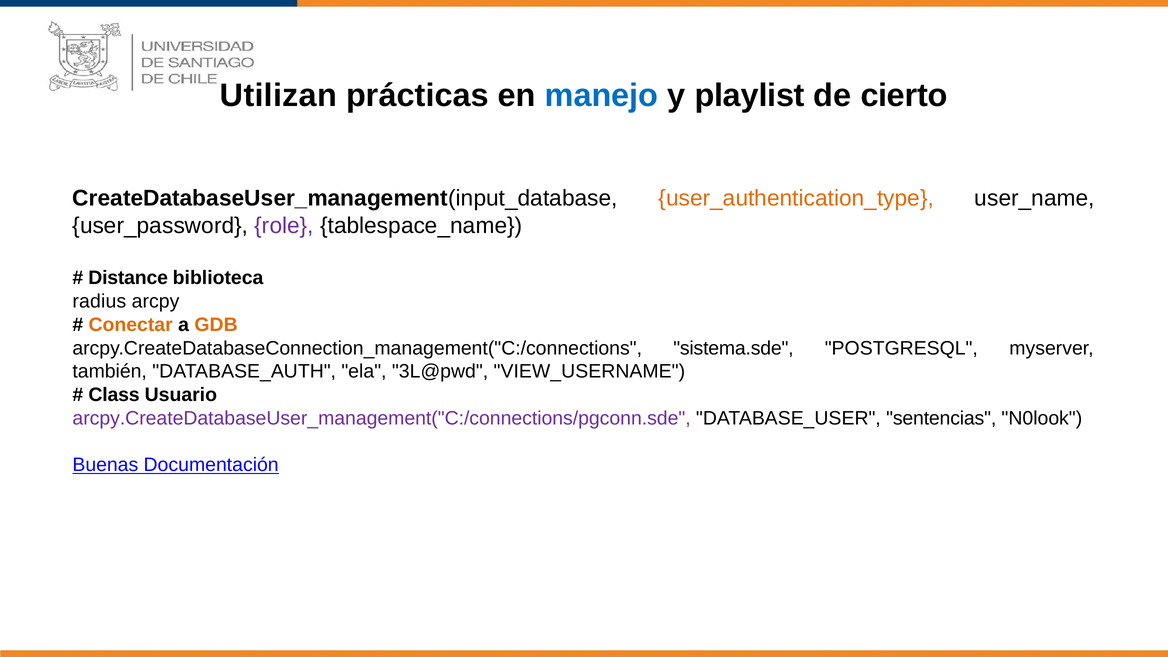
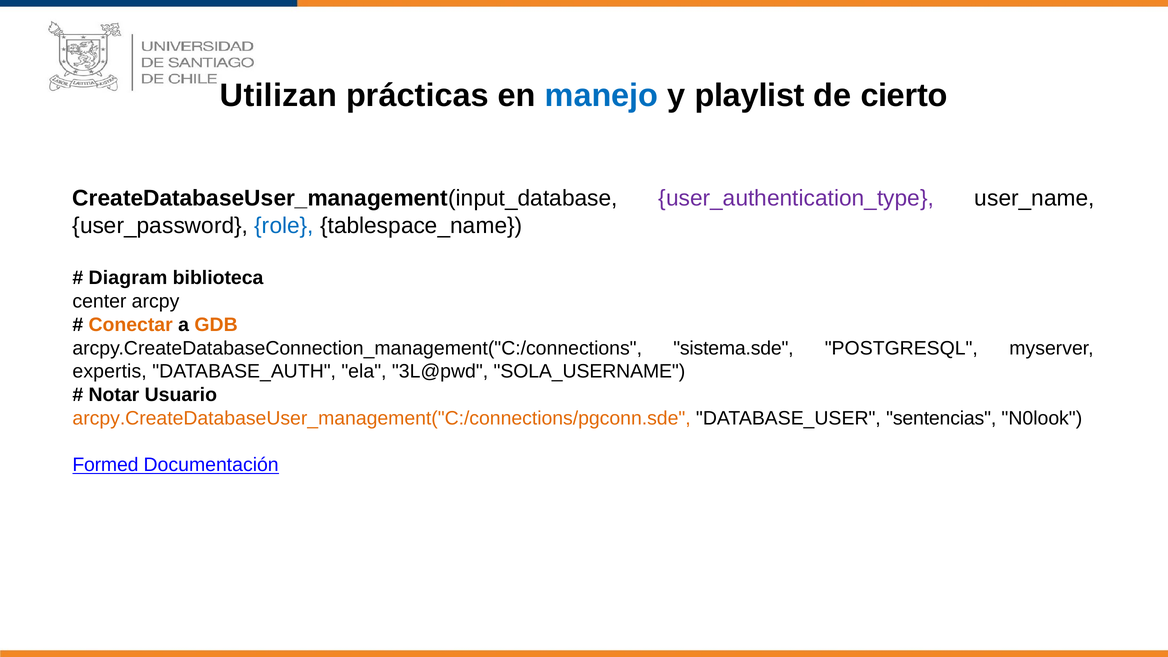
user_authentication_type colour: orange -> purple
role colour: purple -> blue
Distance: Distance -> Diagram
radius: radius -> center
también: también -> expertis
VIEW_USERNAME: VIEW_USERNAME -> SOLA_USERNAME
Class: Class -> Notar
arcpy.CreateDatabaseUser_management("C:/connections/pgconn.sde colour: purple -> orange
Buenas: Buenas -> Formed
